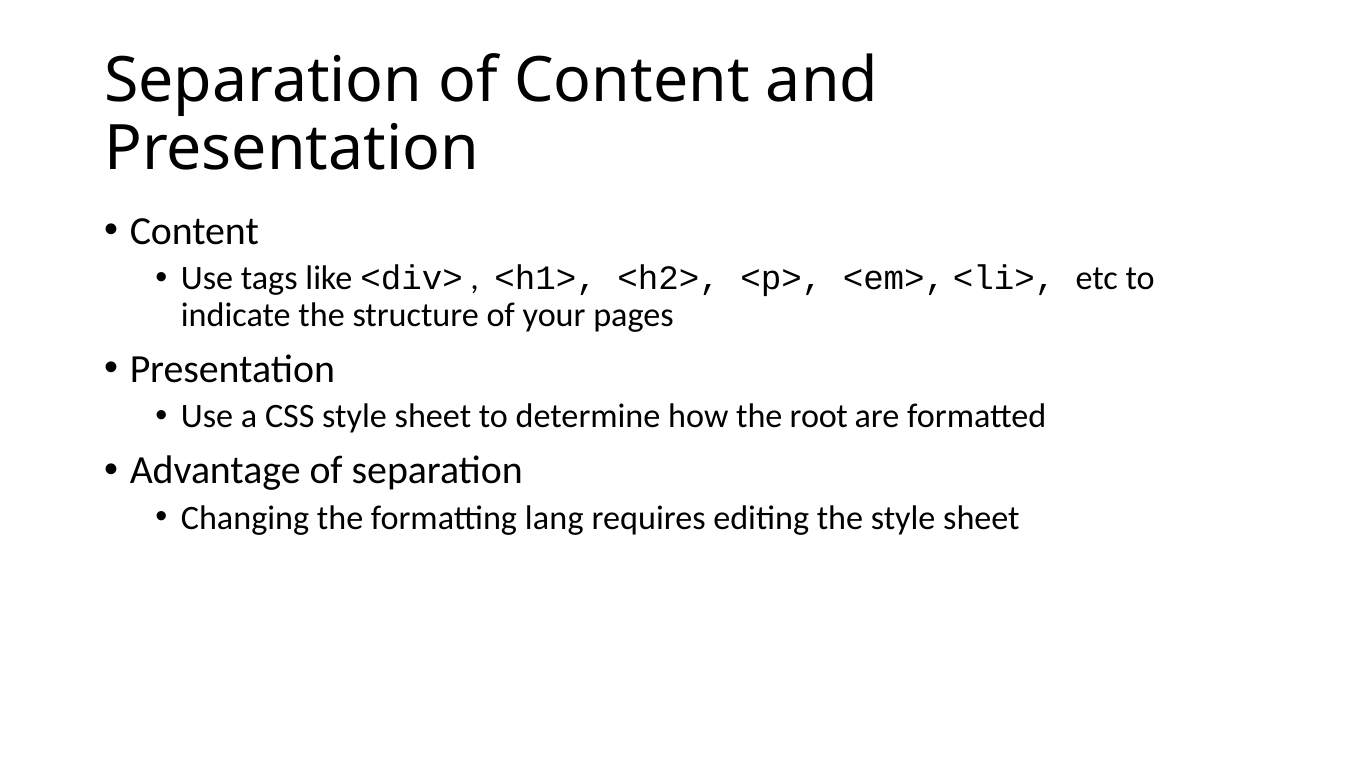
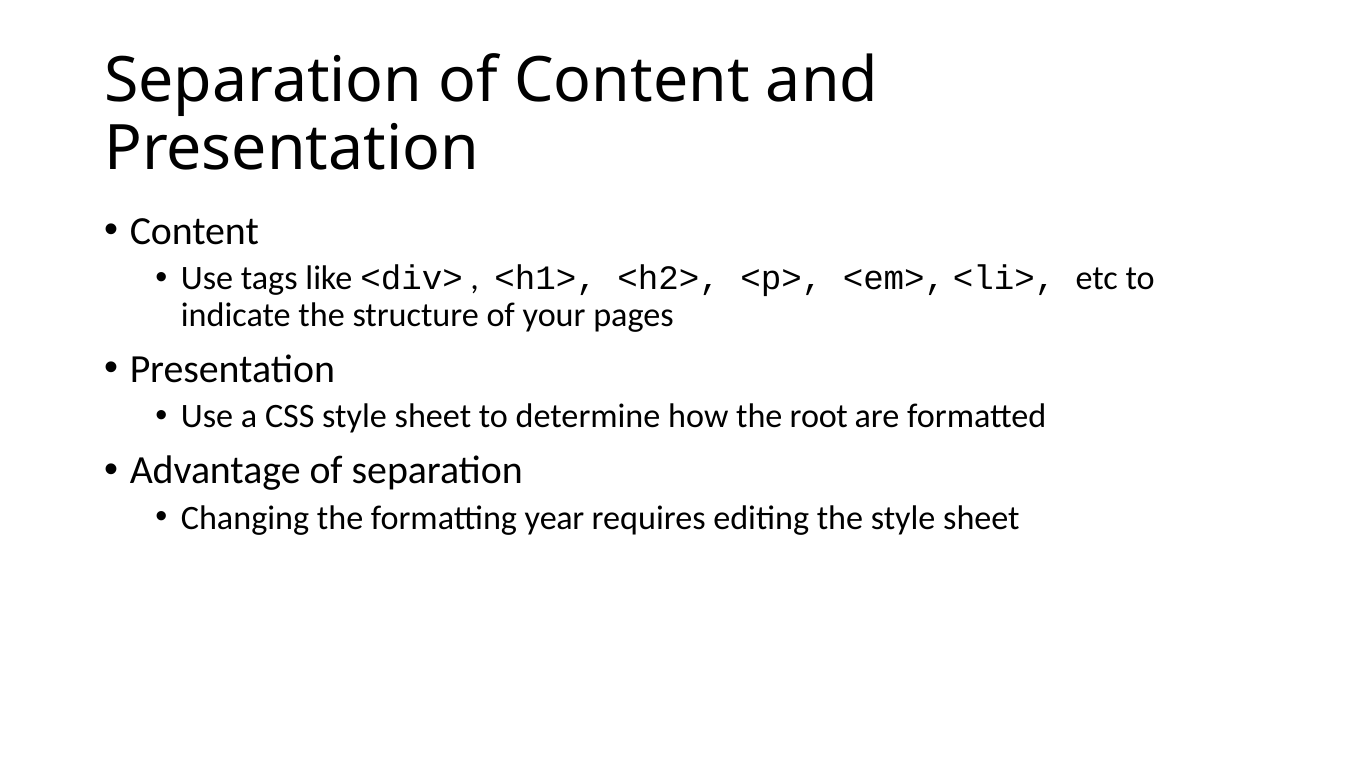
lang: lang -> year
